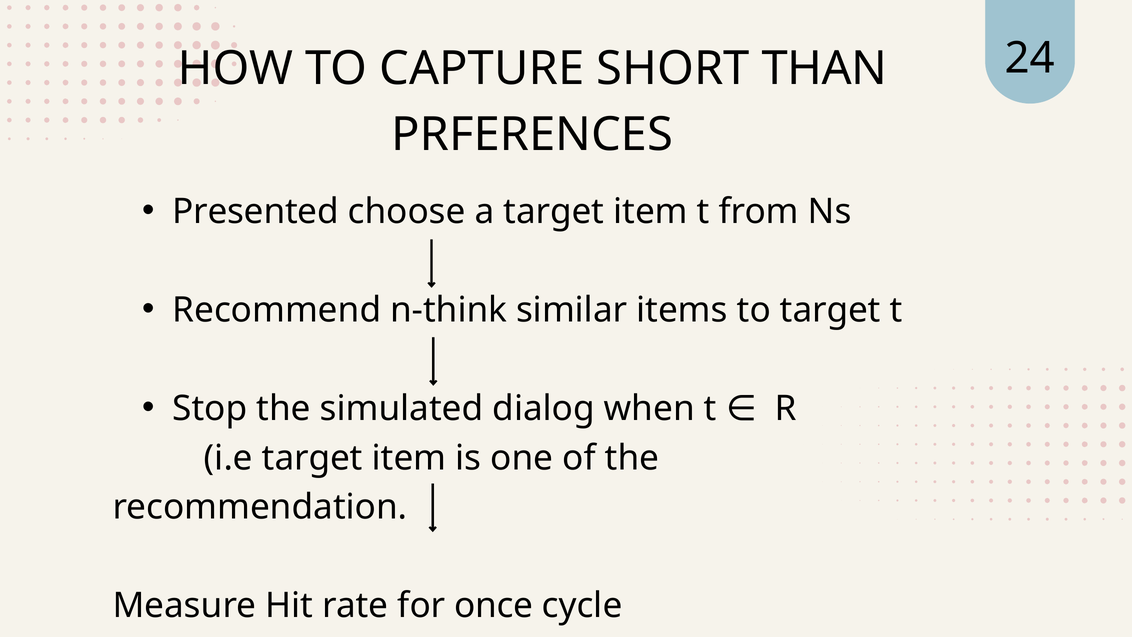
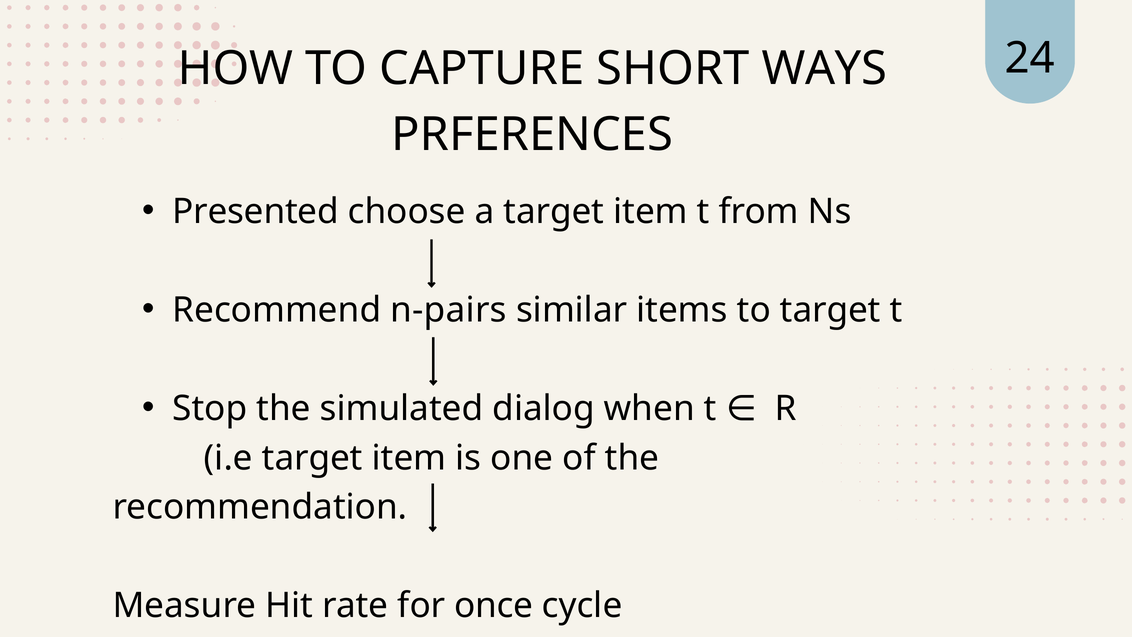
THAN: THAN -> WAYS
n-think: n-think -> n-pairs
